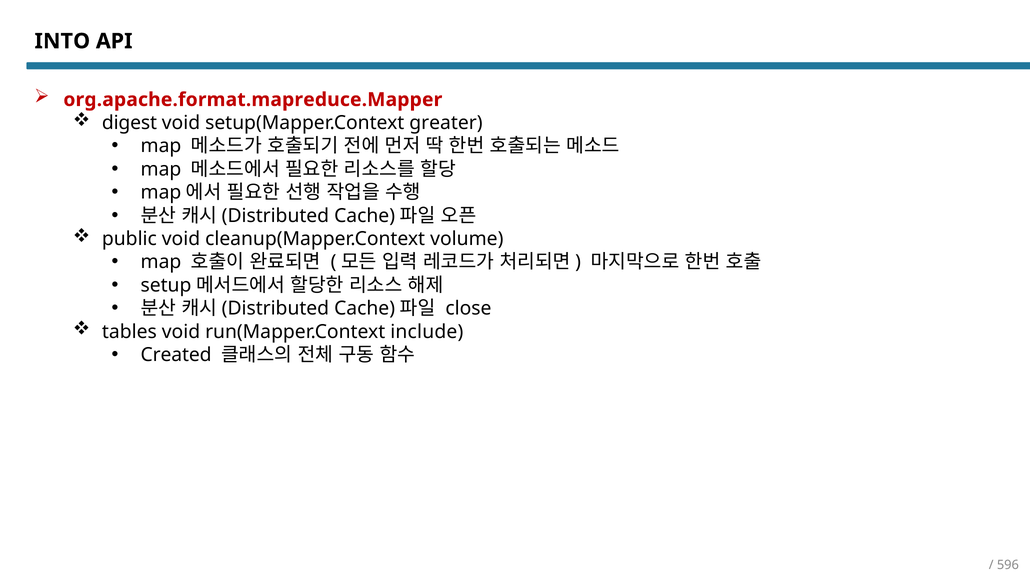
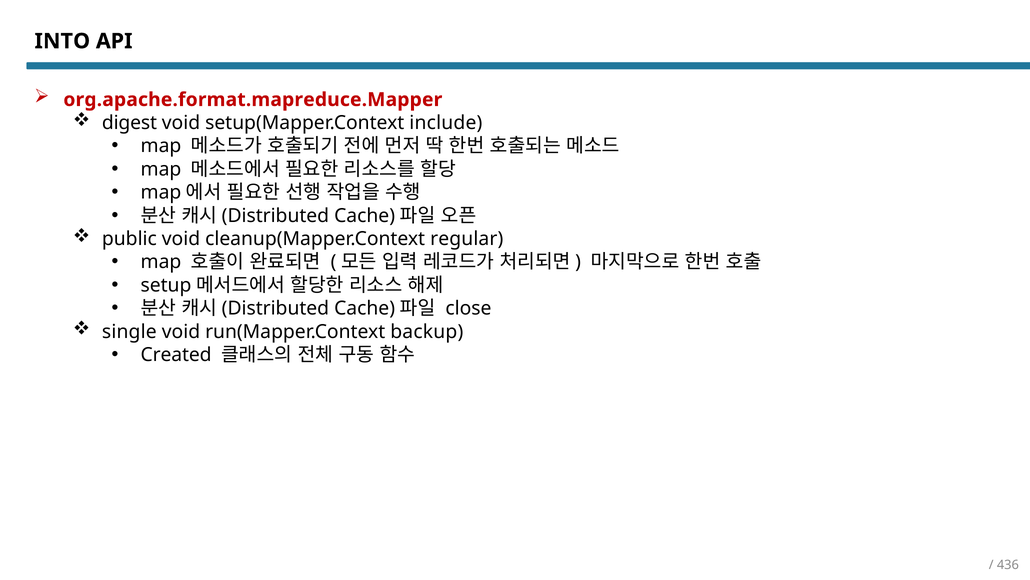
greater: greater -> include
volume: volume -> regular
tables: tables -> single
include: include -> backup
596: 596 -> 436
